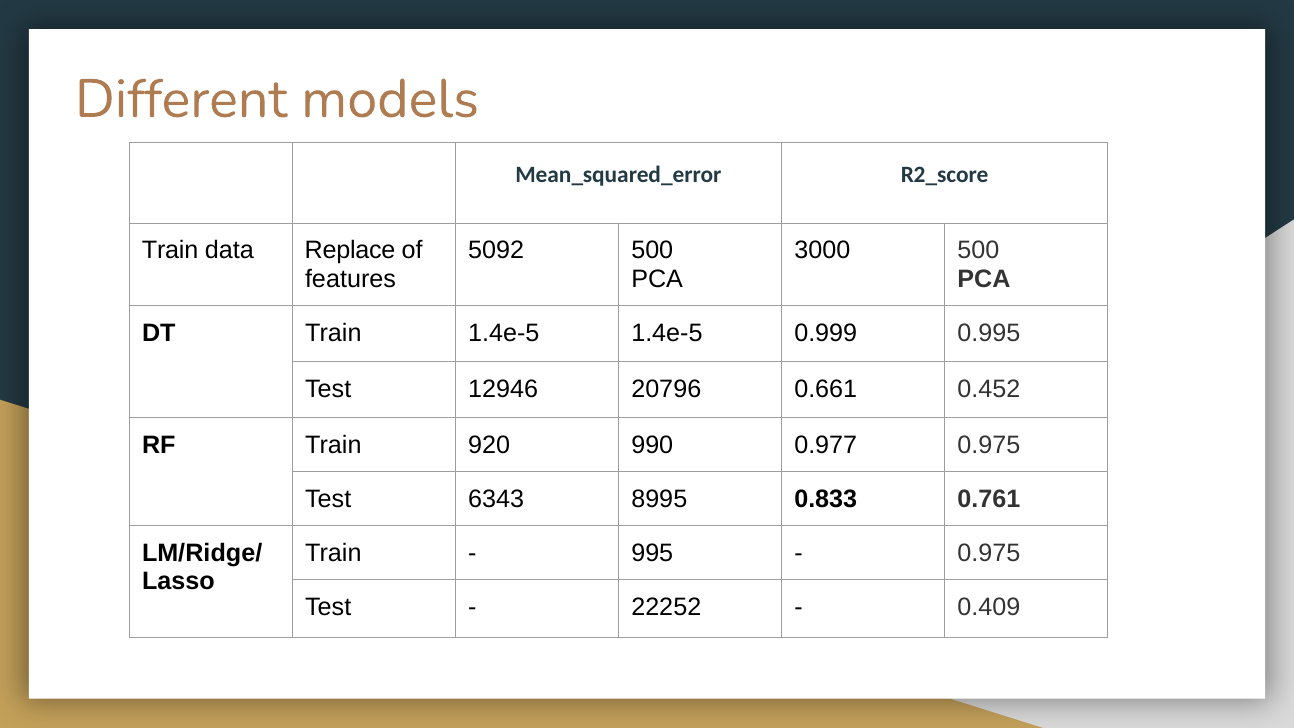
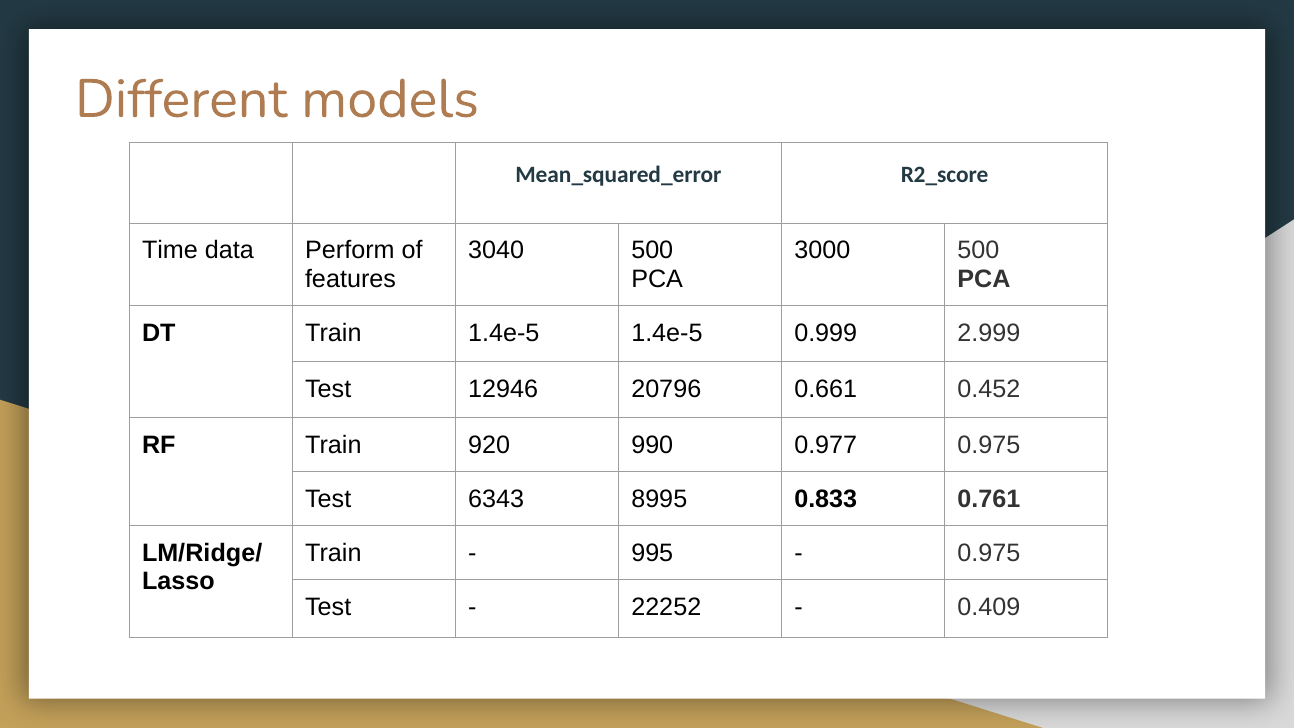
Train at (170, 251): Train -> Time
Replace: Replace -> Perform
5092: 5092 -> 3040
0.995: 0.995 -> 2.999
